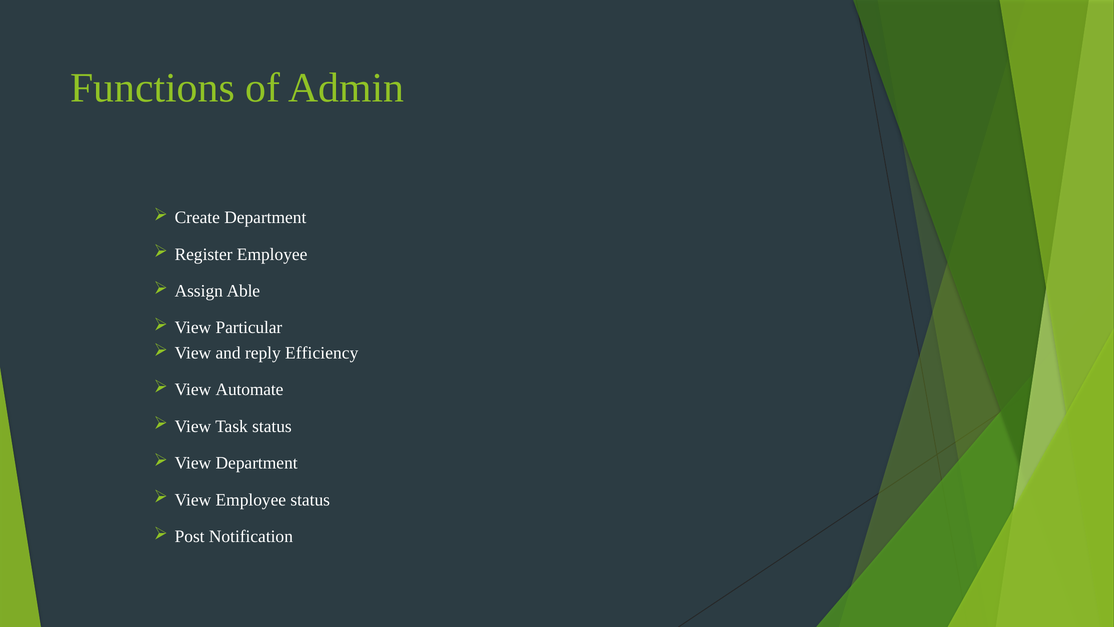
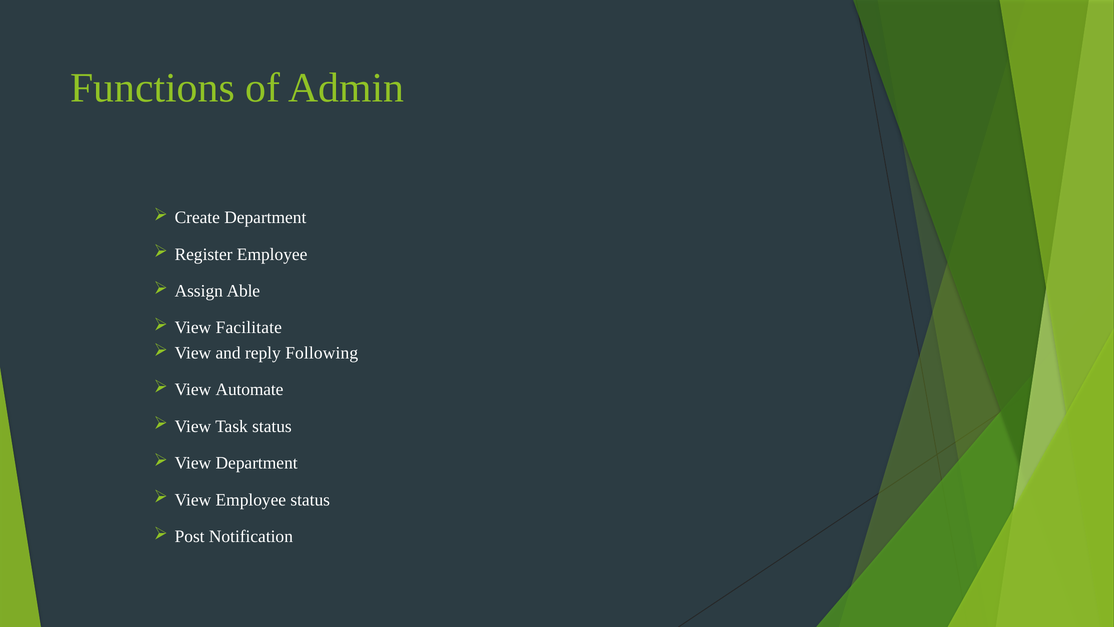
Particular: Particular -> Facilitate
Efficiency: Efficiency -> Following
